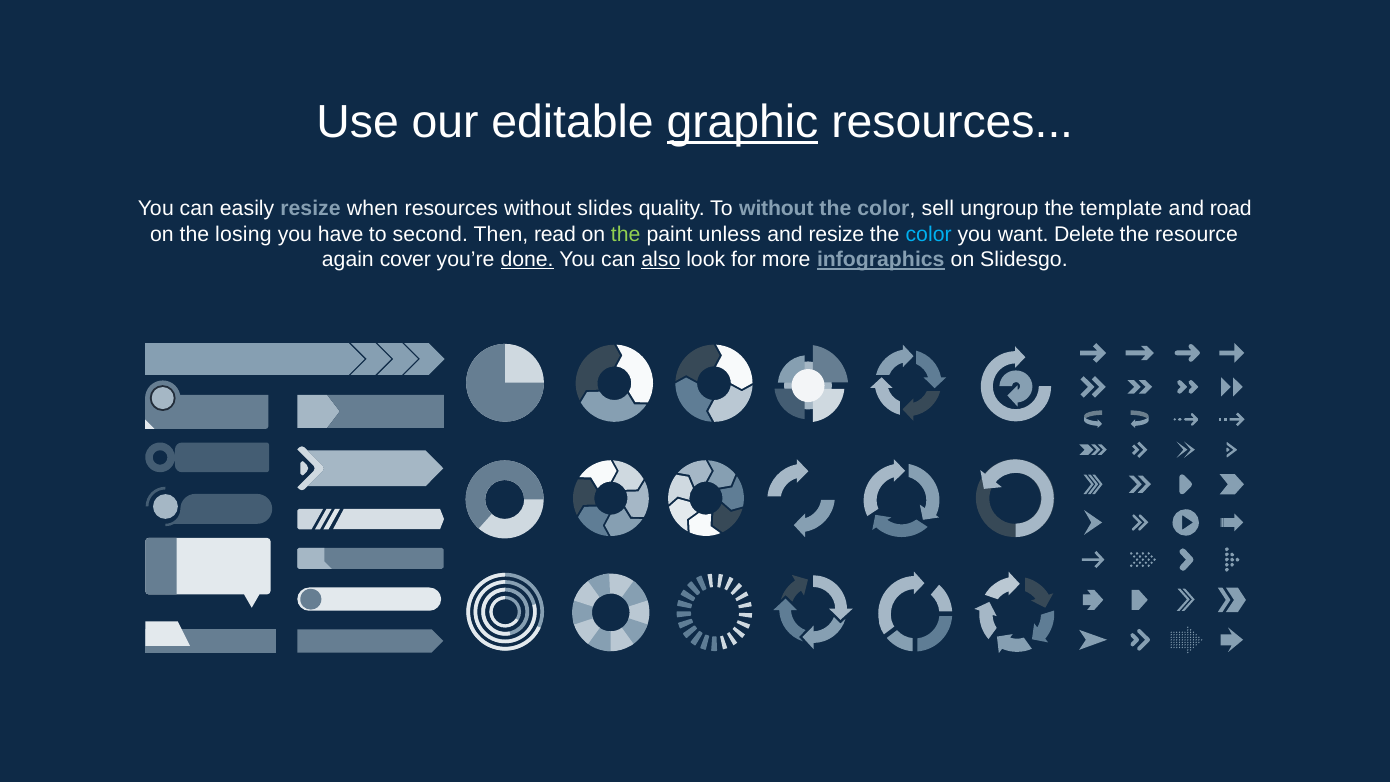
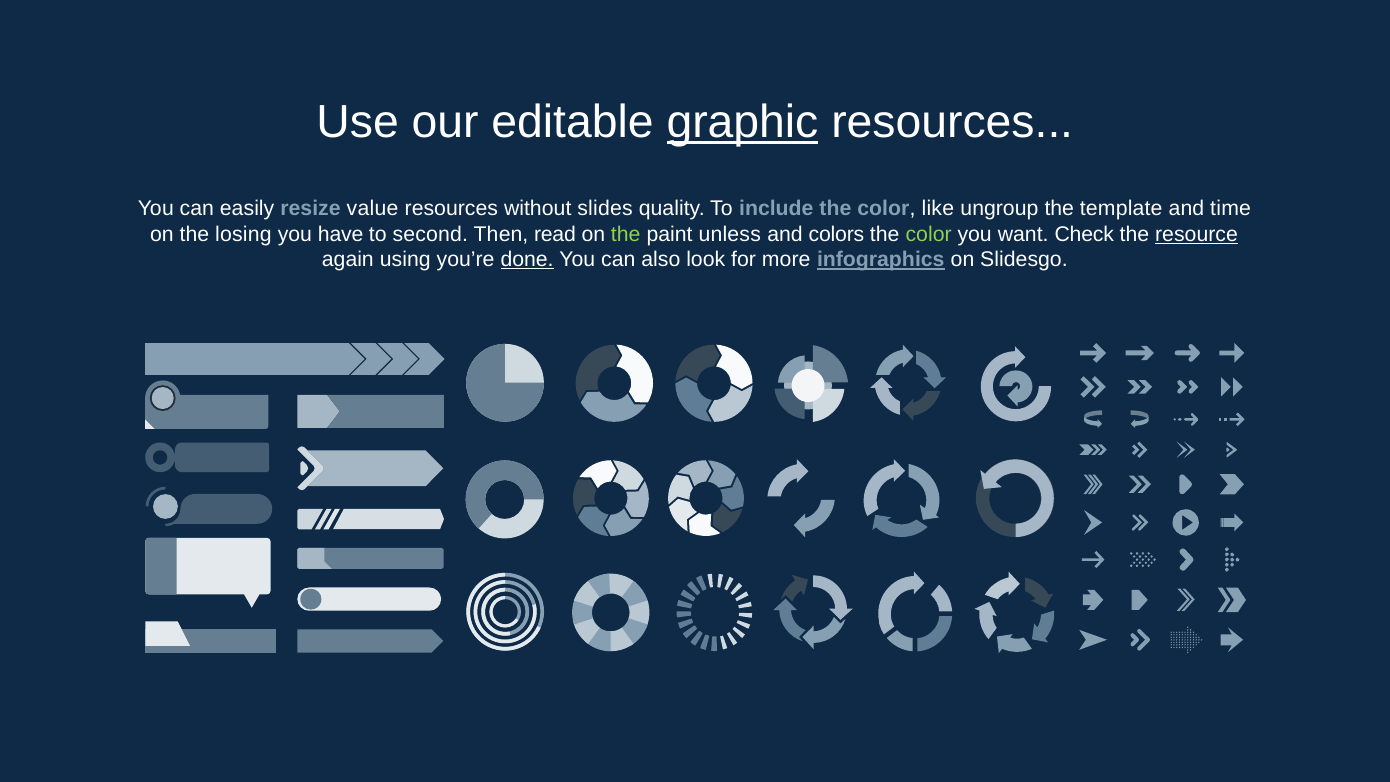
when: when -> value
To without: without -> include
sell: sell -> like
road: road -> time
and resize: resize -> colors
color at (929, 234) colour: light blue -> light green
Delete: Delete -> Check
resource underline: none -> present
cover: cover -> using
also underline: present -> none
